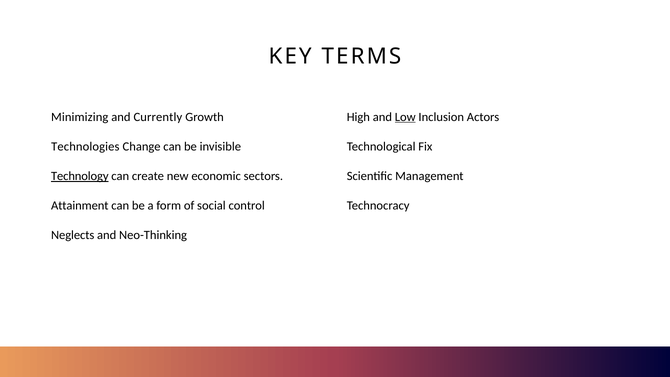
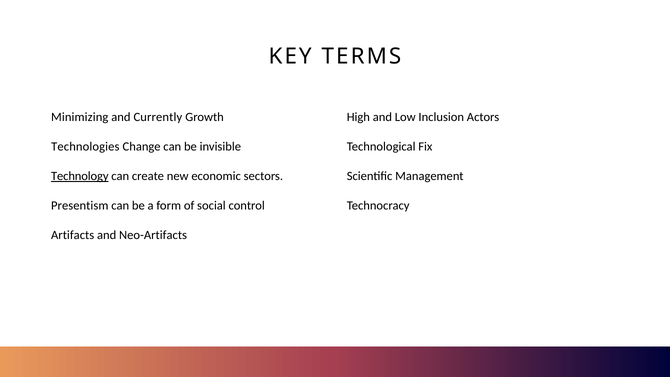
Low underline: present -> none
Attainment: Attainment -> Presentism
Neglects: Neglects -> Artifacts
Neo-Thinking: Neo-Thinking -> Neo-Artifacts
